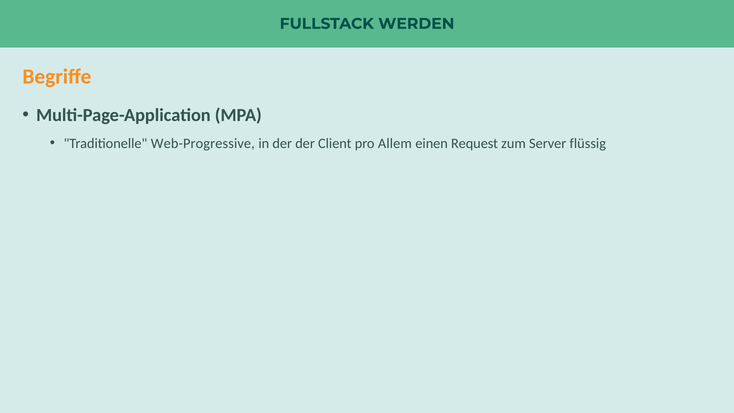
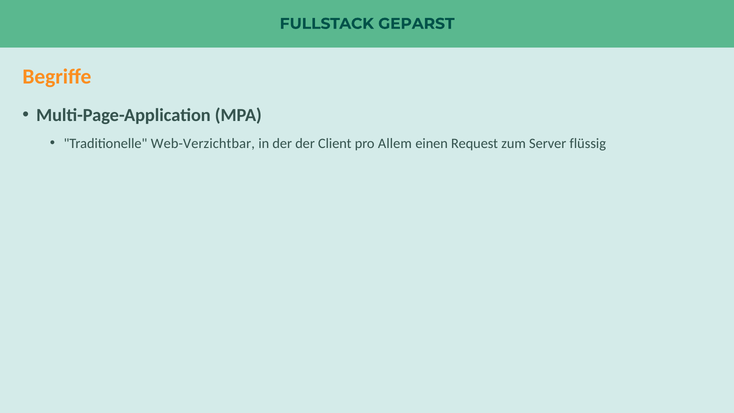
WERDEN: WERDEN -> GEPARST
Web-Progressive: Web-Progressive -> Web-Verzichtbar
